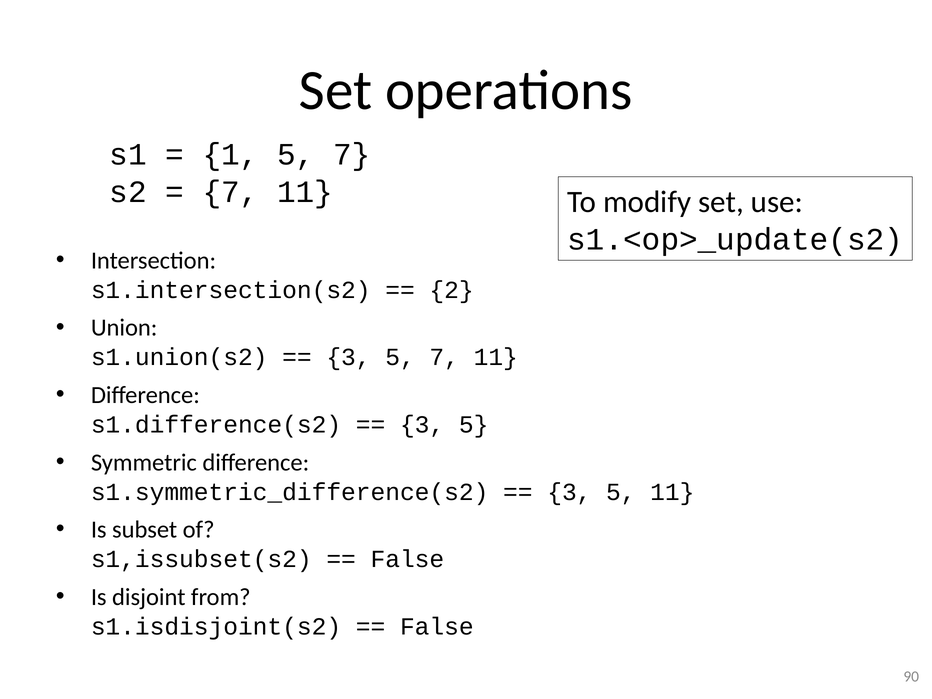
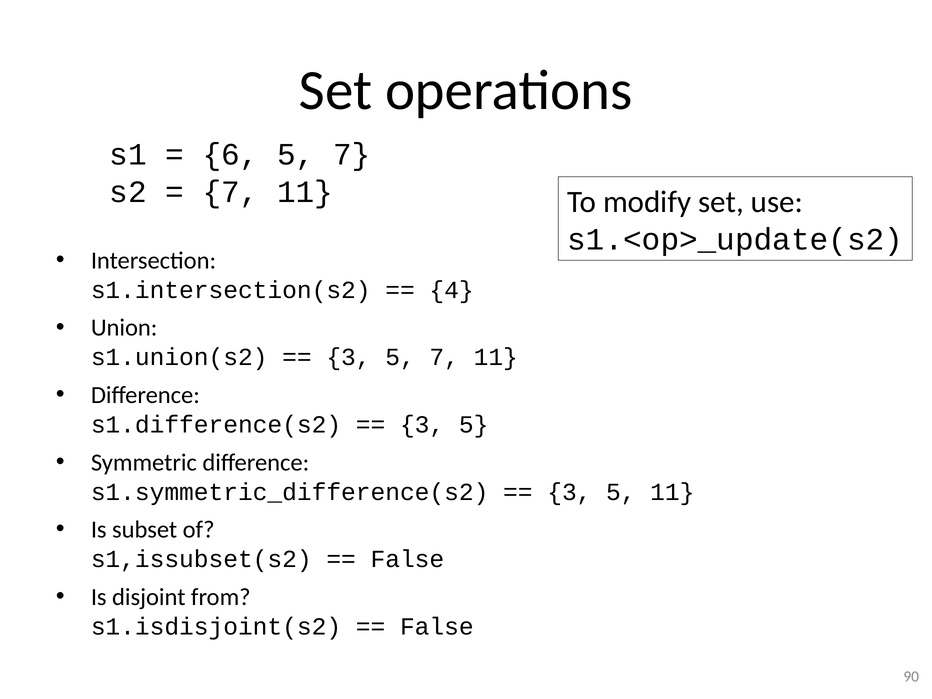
1: 1 -> 6
2: 2 -> 4
